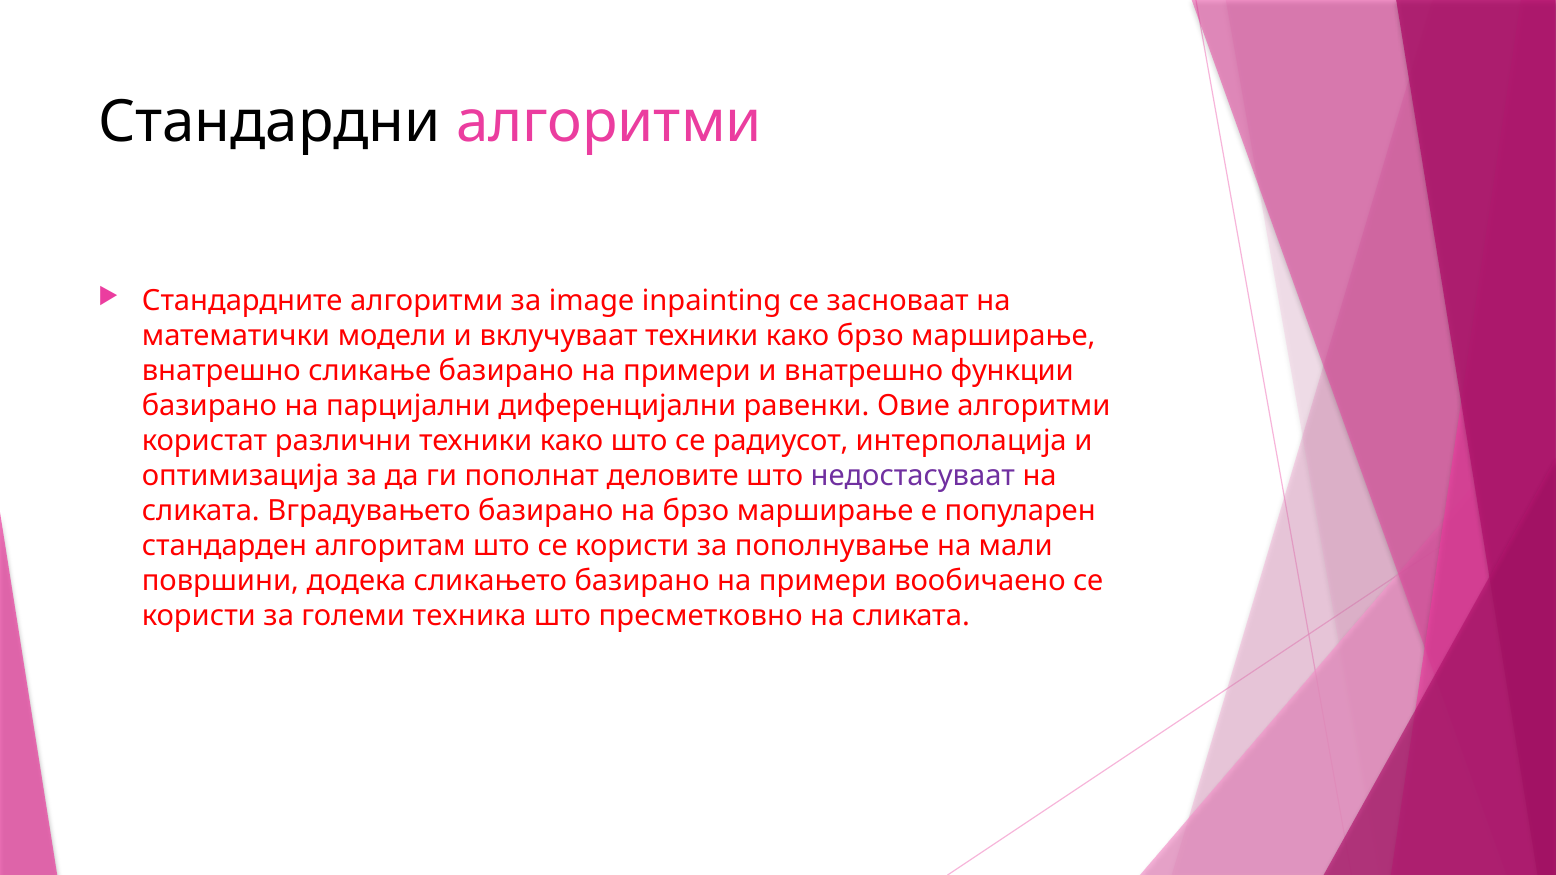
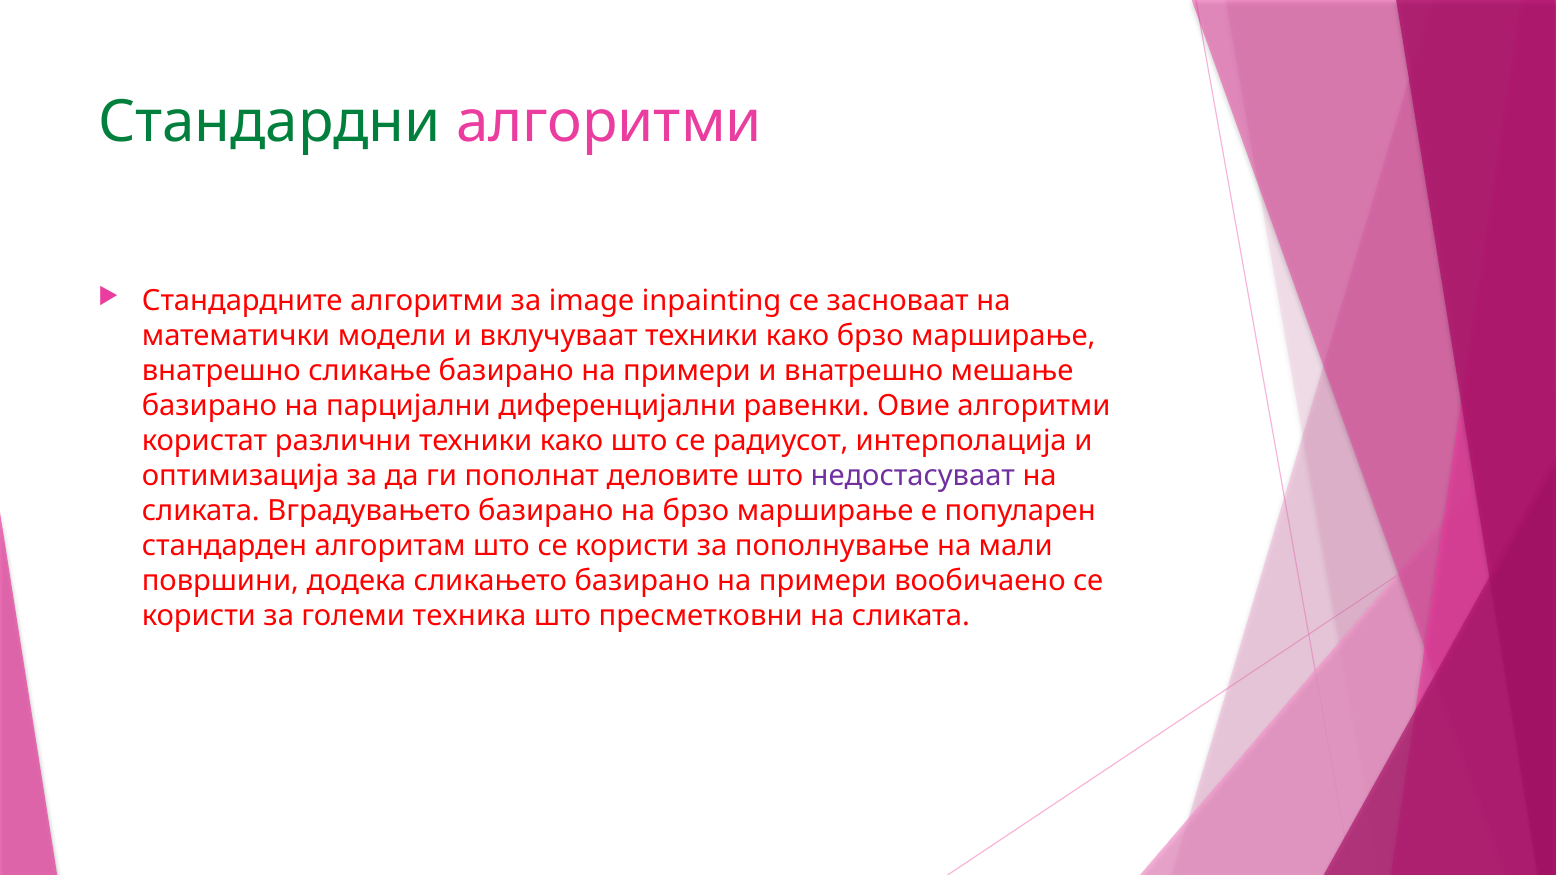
Стандардни colour: black -> green
функции: функции -> мешање
пресметковно: пресметковно -> пресметковни
